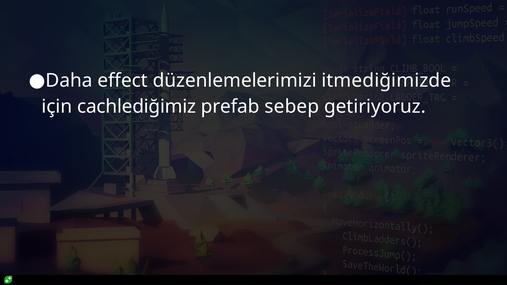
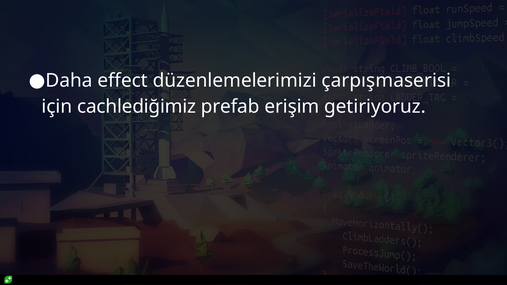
itmediğimizde: itmediğimizde -> çarpışmaserisi
sebep: sebep -> erişim
